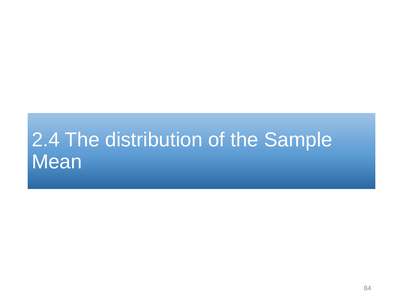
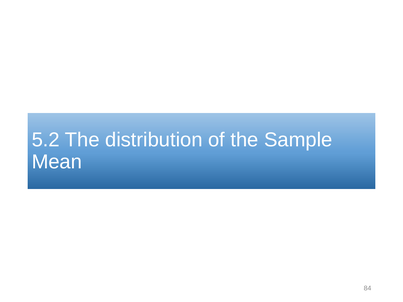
2.4: 2.4 -> 5.2
